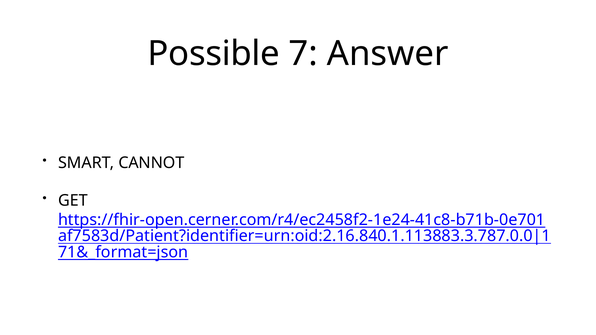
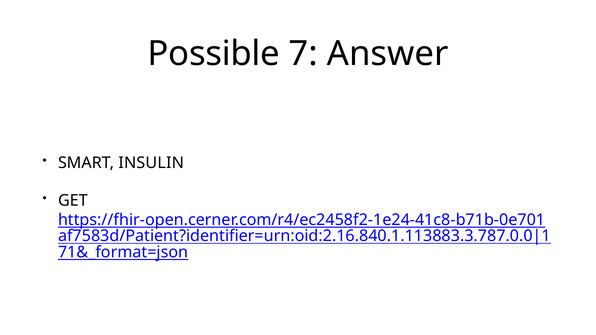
CANNOT: CANNOT -> INSULIN
